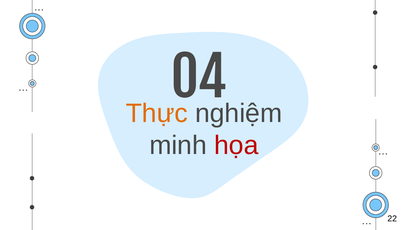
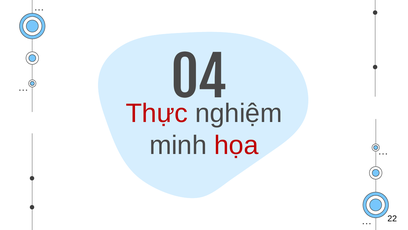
Thực colour: orange -> red
